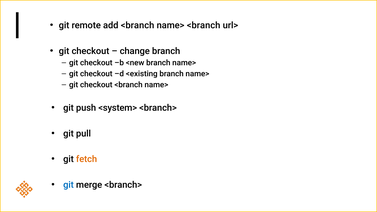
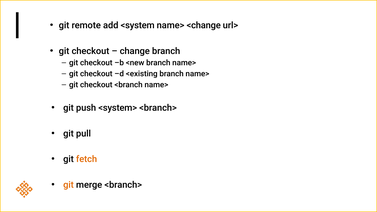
add <branch: <branch -> <system
name> <branch: <branch -> <change
git at (68, 185) colour: blue -> orange
